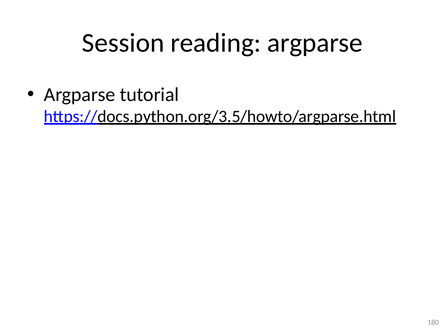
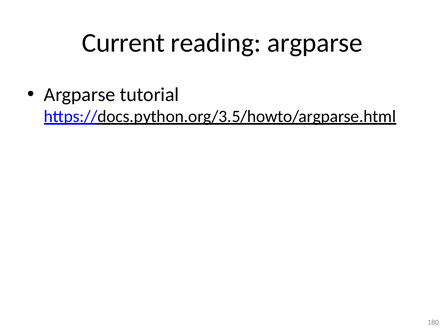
Session: Session -> Current
